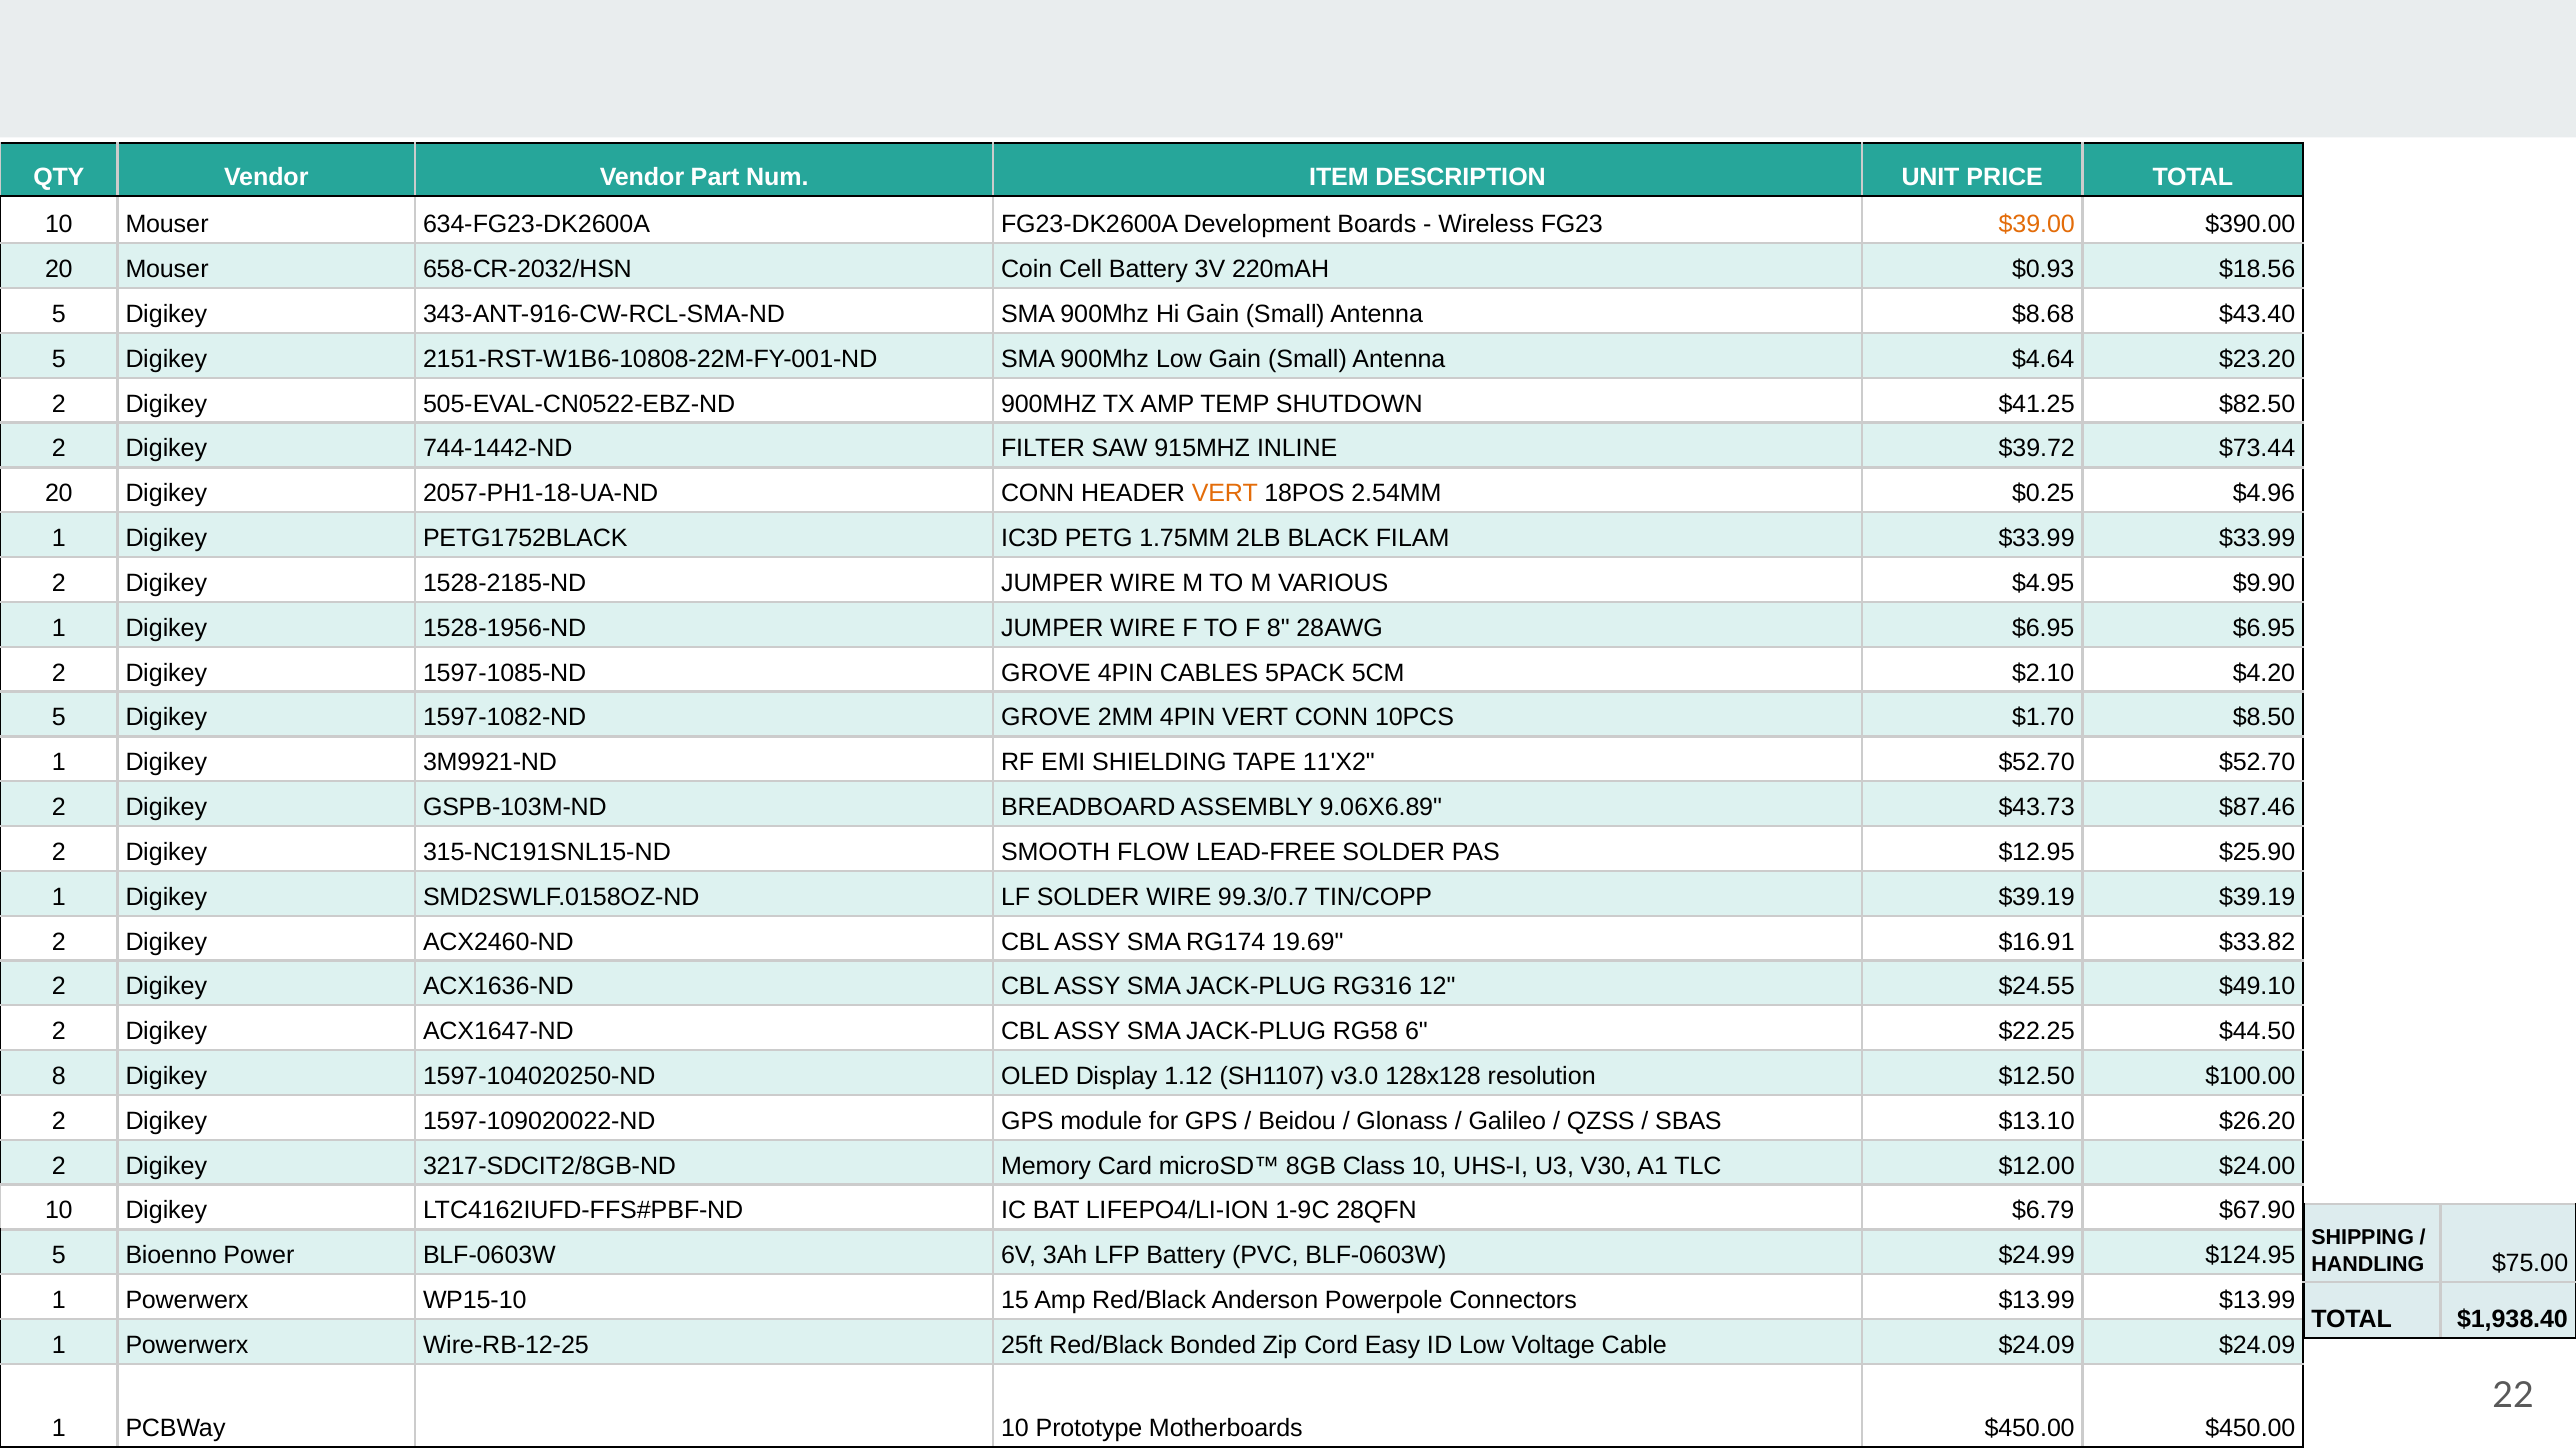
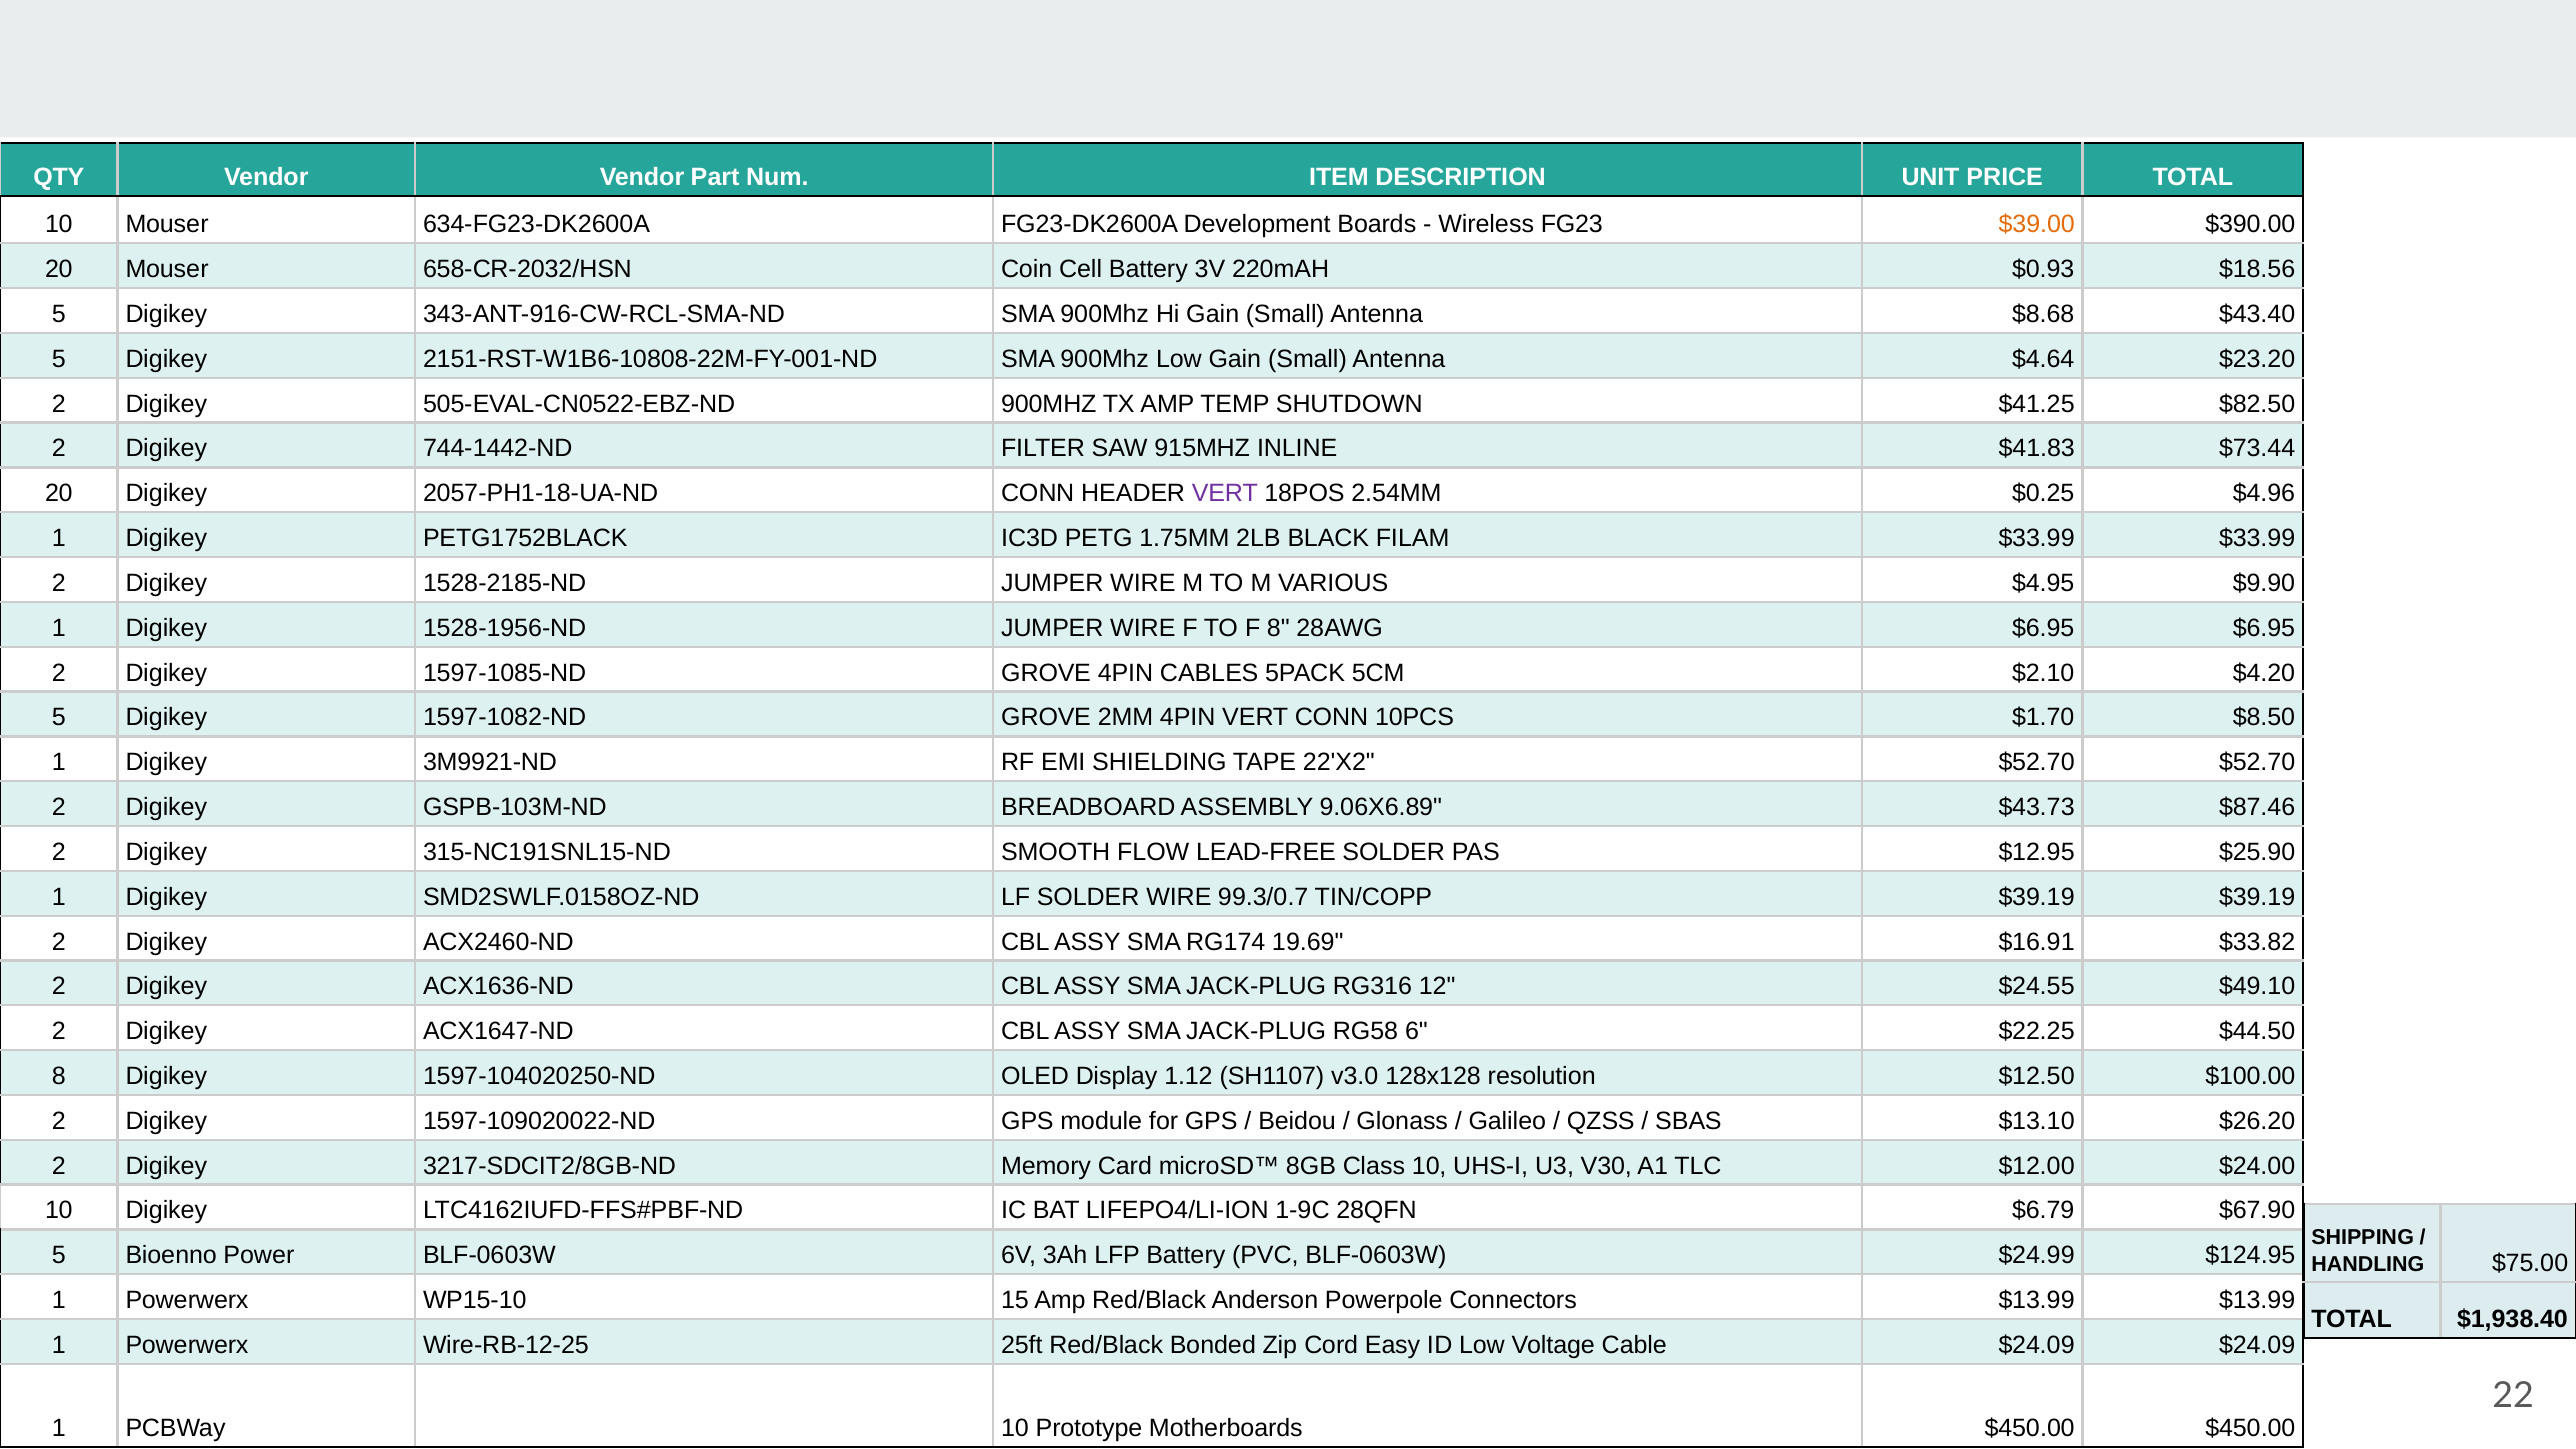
$39.72: $39.72 -> $41.83
VERT at (1225, 494) colour: orange -> purple
11'X2: 11'X2 -> 22'X2
